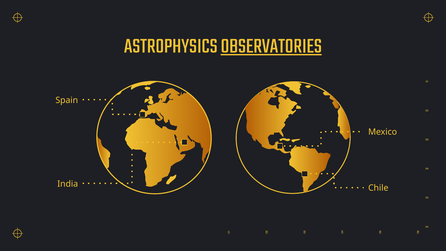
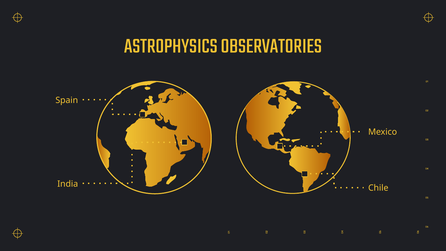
OBSERVATORIES underline: present -> none
